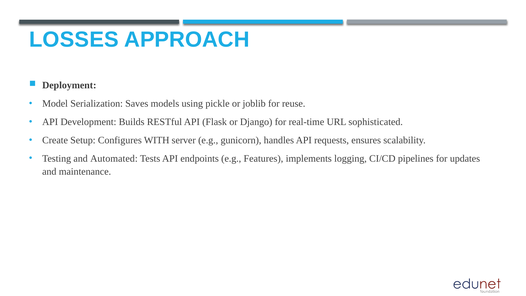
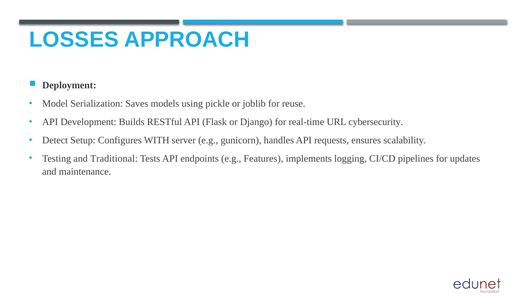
sophisticated: sophisticated -> cybersecurity
Create: Create -> Detect
Automated: Automated -> Traditional
